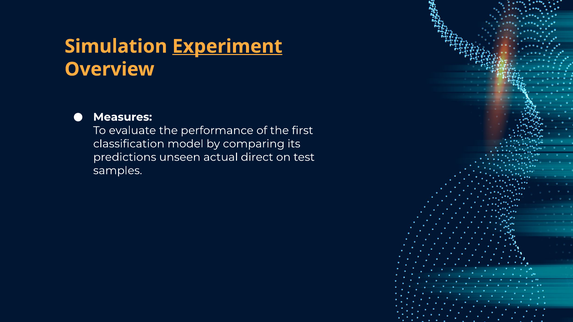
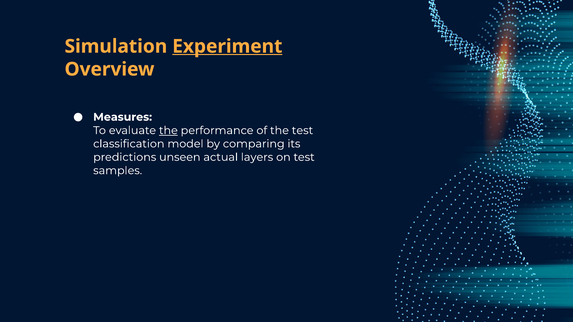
the at (168, 131) underline: none -> present
the first: first -> test
direct: direct -> layers
